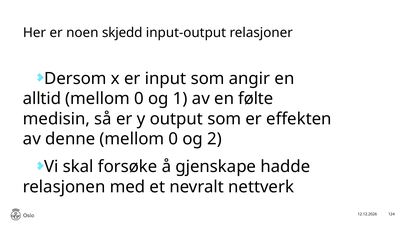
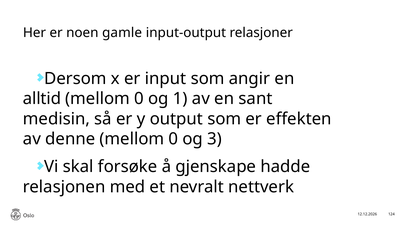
skjedd: skjedd -> gamle
følte: følte -> sant
2: 2 -> 3
